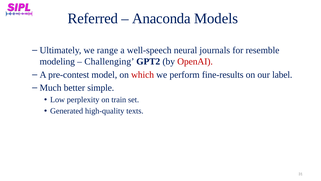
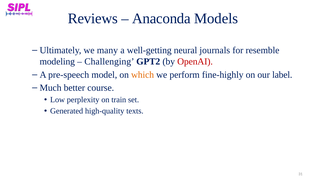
Referred: Referred -> Reviews
range: range -> many
well-speech: well-speech -> well-getting
pre-contest: pre-contest -> pre-speech
which colour: red -> orange
fine-results: fine-results -> fine-highly
simple: simple -> course
